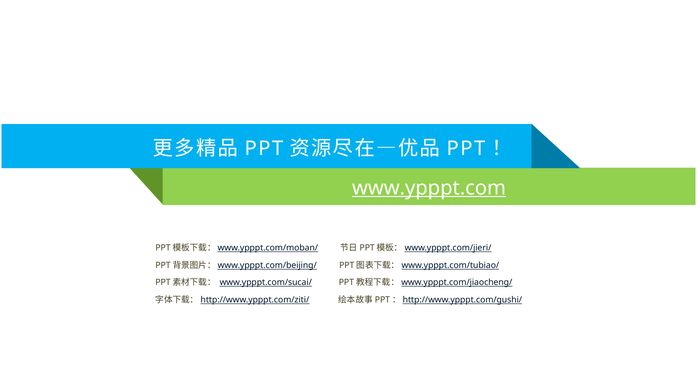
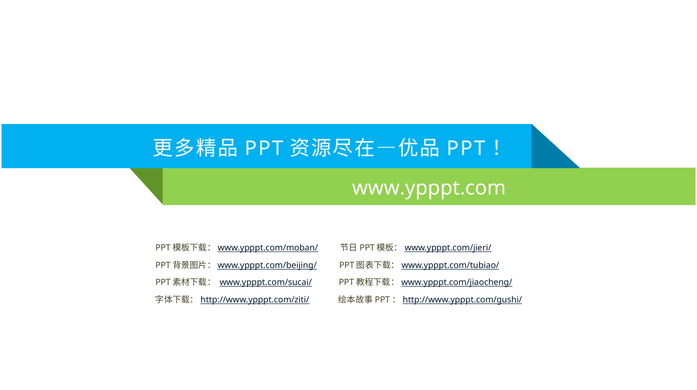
www.ypppt.com underline: present -> none
